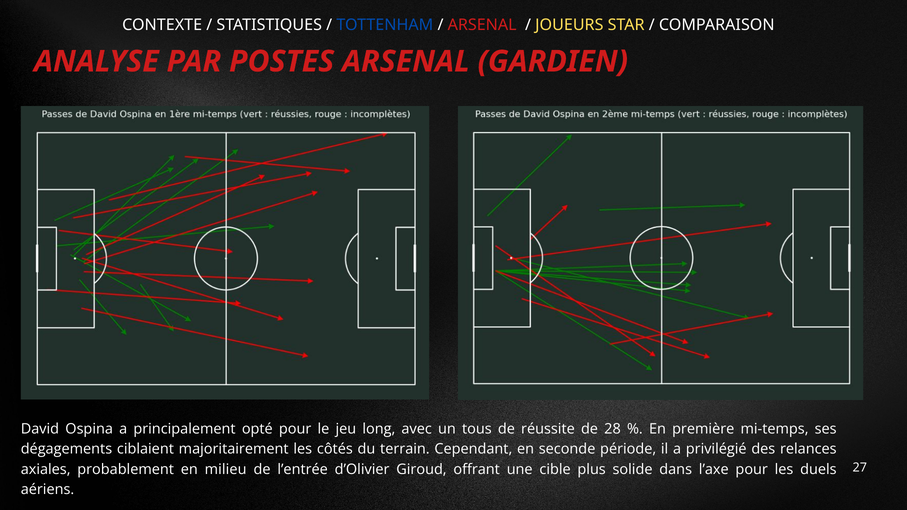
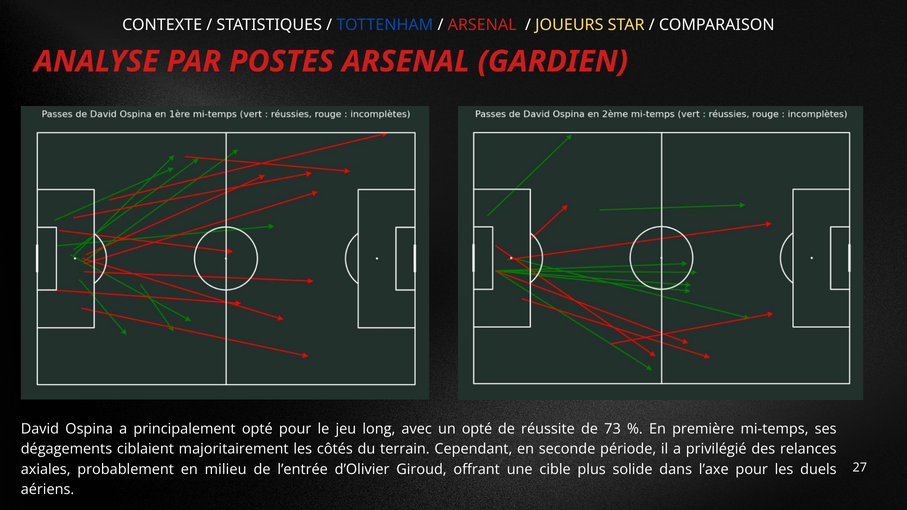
un tous: tous -> opté
28: 28 -> 73
